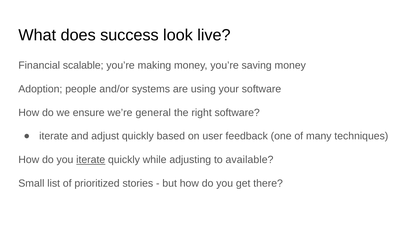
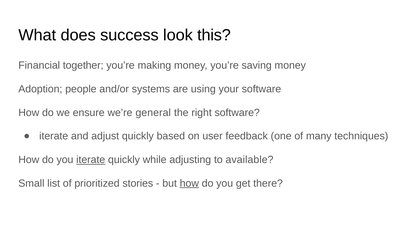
live: live -> this
scalable: scalable -> together
how at (189, 184) underline: none -> present
